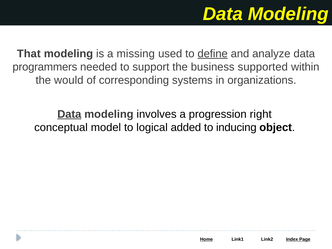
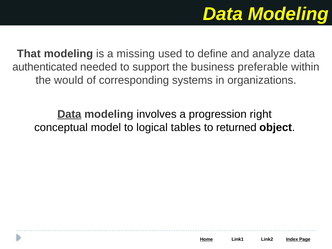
define underline: present -> none
programmers: programmers -> authenticated
supported: supported -> preferable
added: added -> tables
inducing: inducing -> returned
